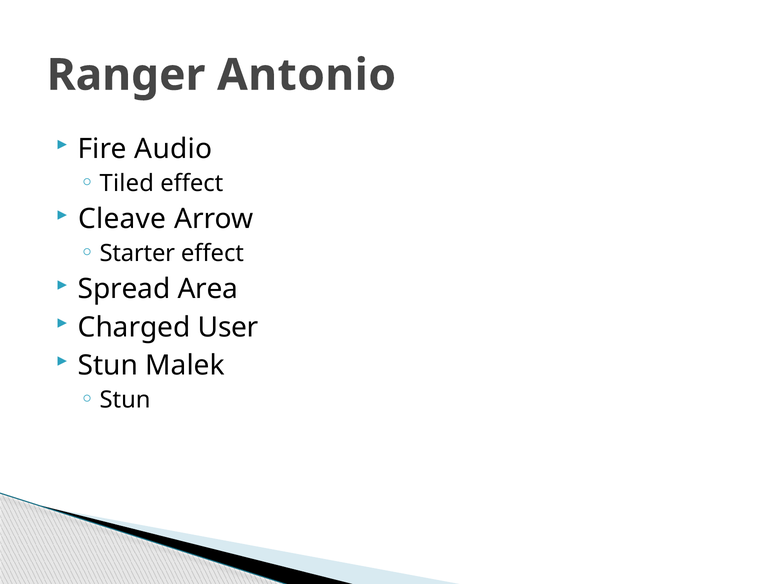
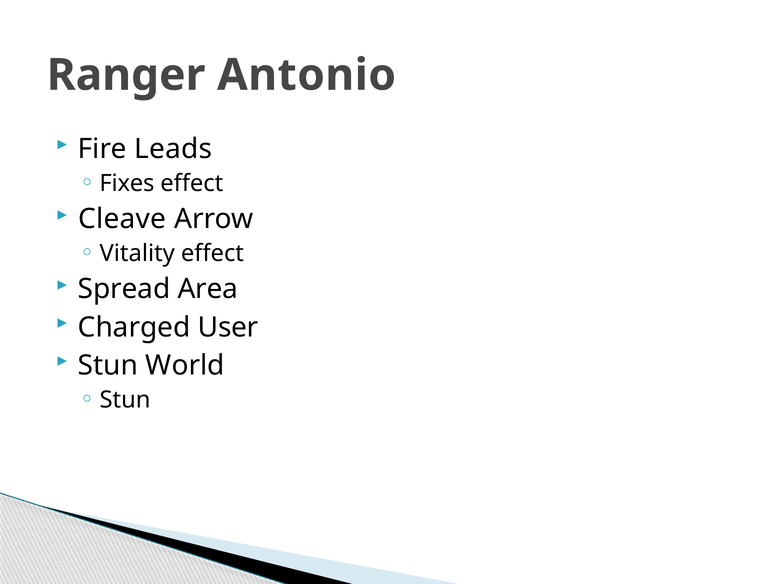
Audio: Audio -> Leads
Tiled: Tiled -> Fixes
Starter: Starter -> Vitality
Malek: Malek -> World
